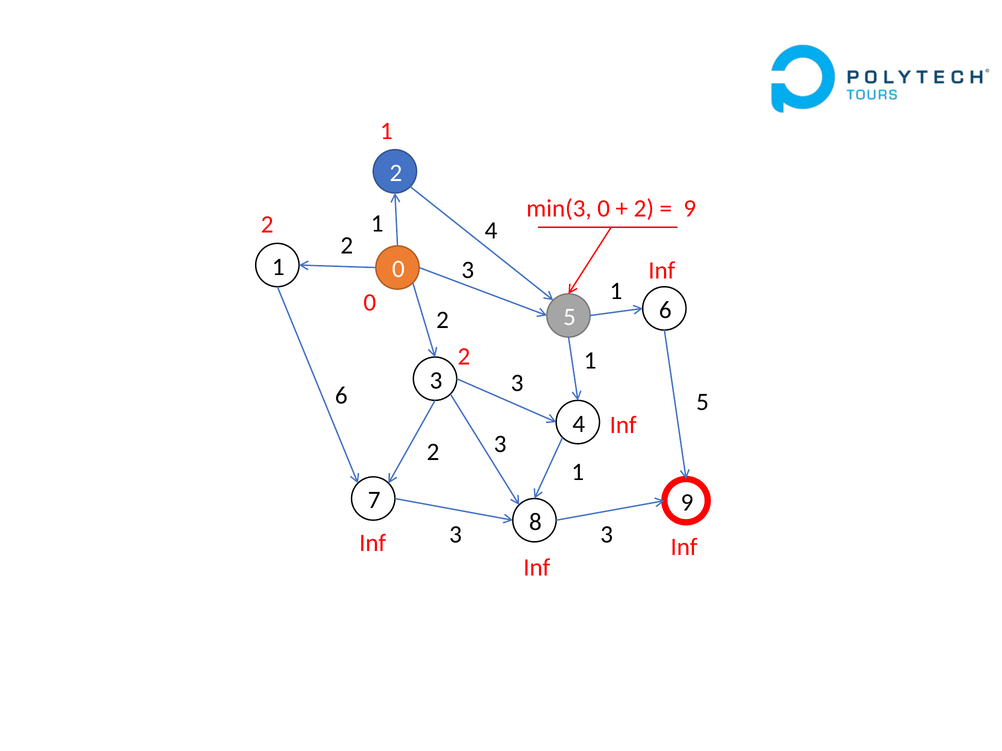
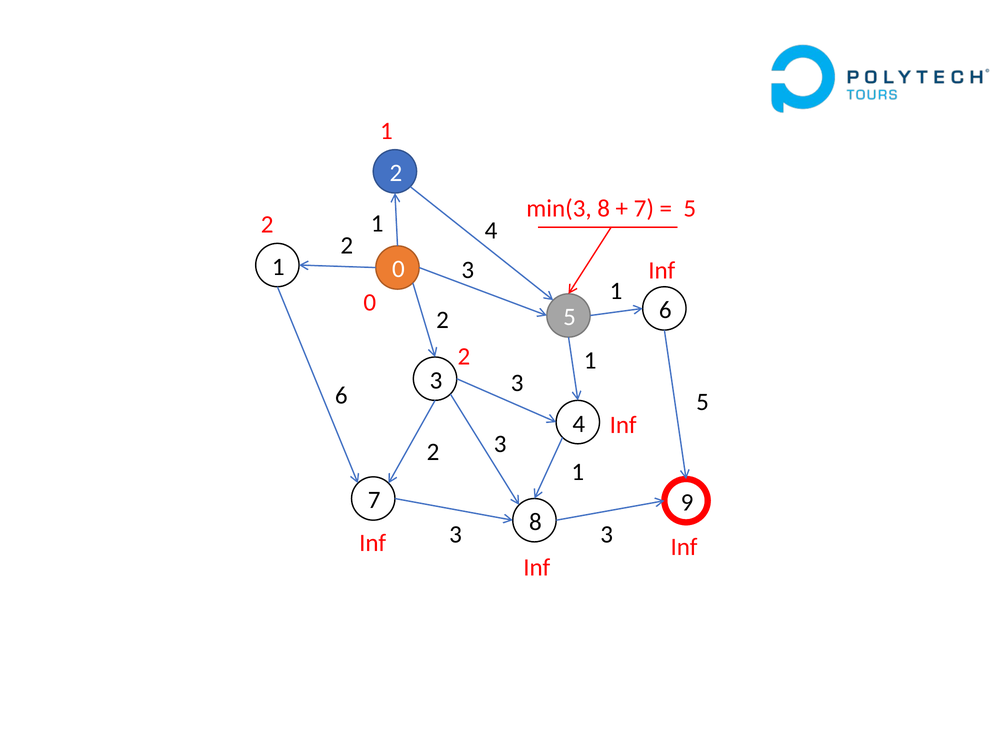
min(3 0: 0 -> 8
2 at (644, 209): 2 -> 7
9 at (690, 209): 9 -> 5
